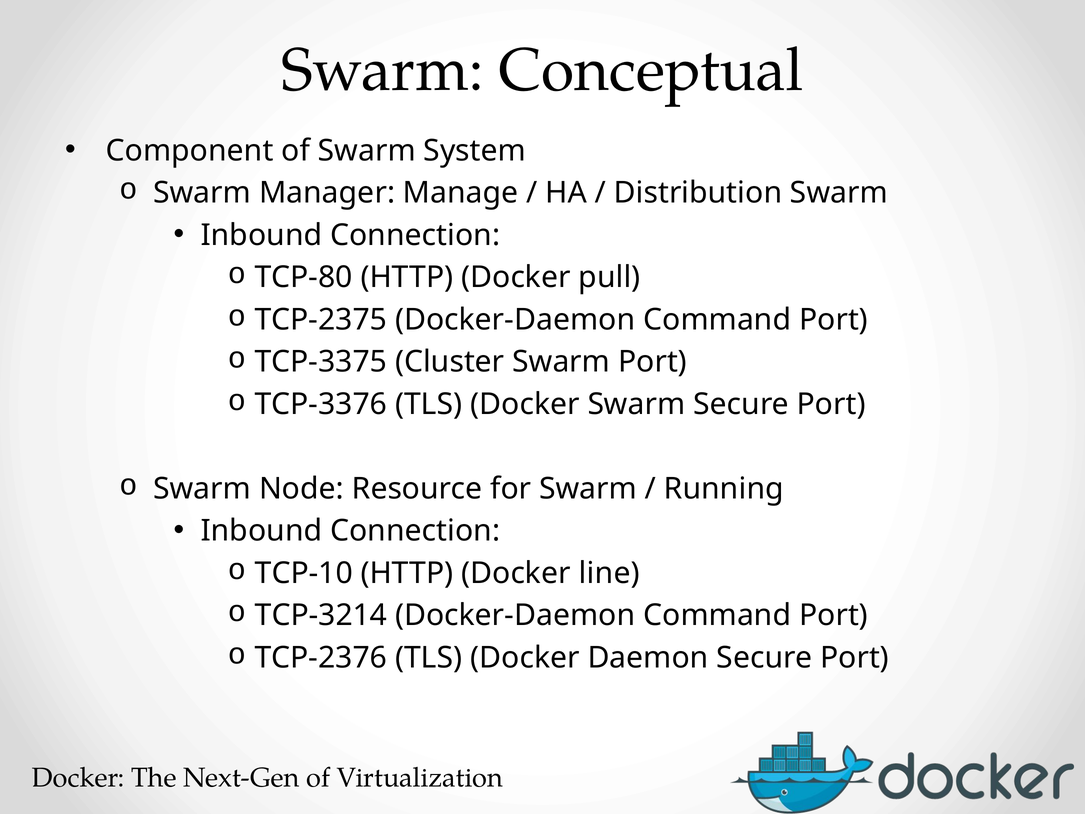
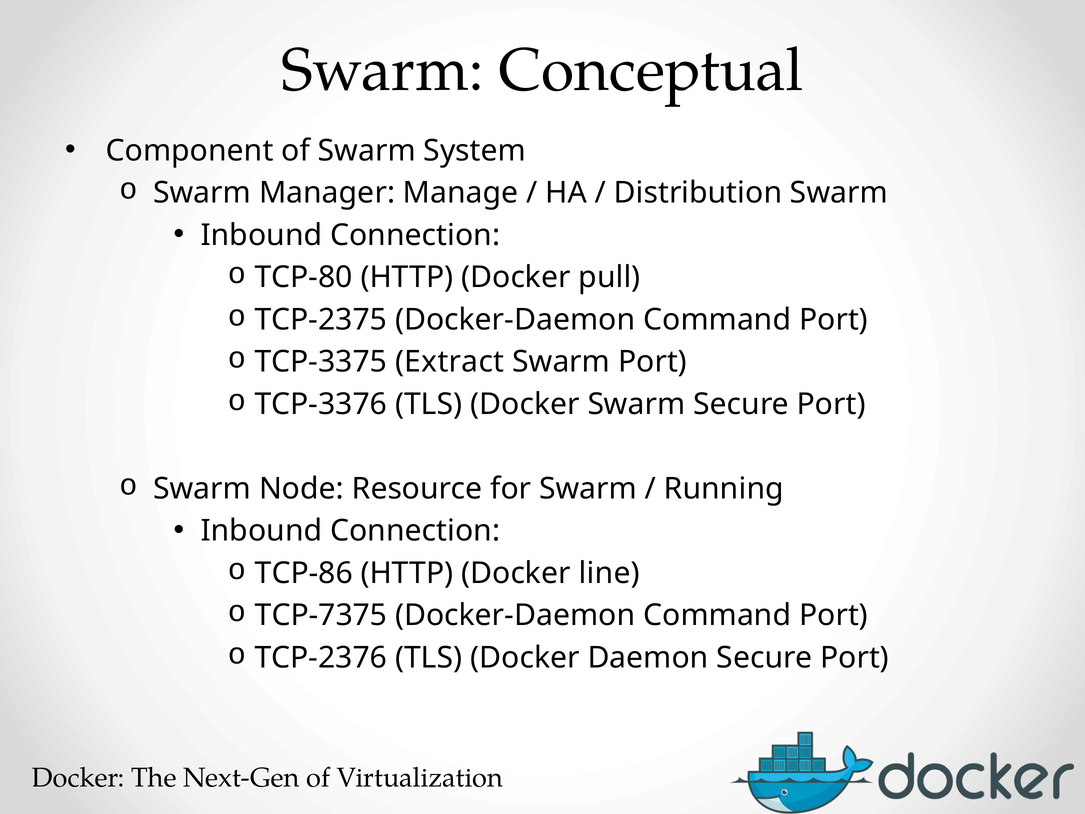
Cluster: Cluster -> Extract
TCP-10: TCP-10 -> TCP-86
TCP-3214: TCP-3214 -> TCP-7375
